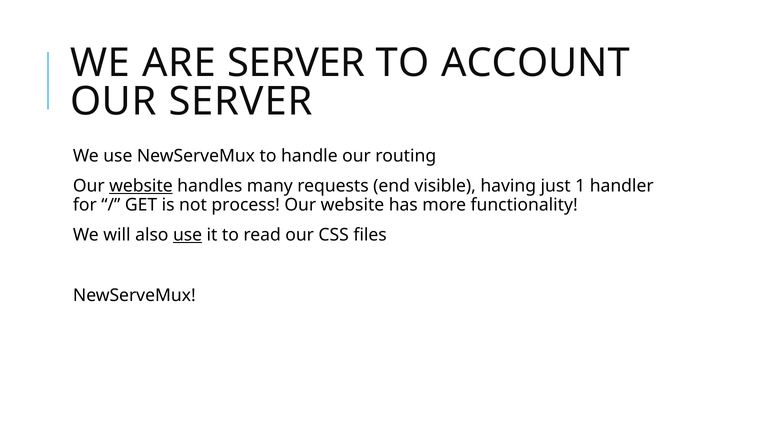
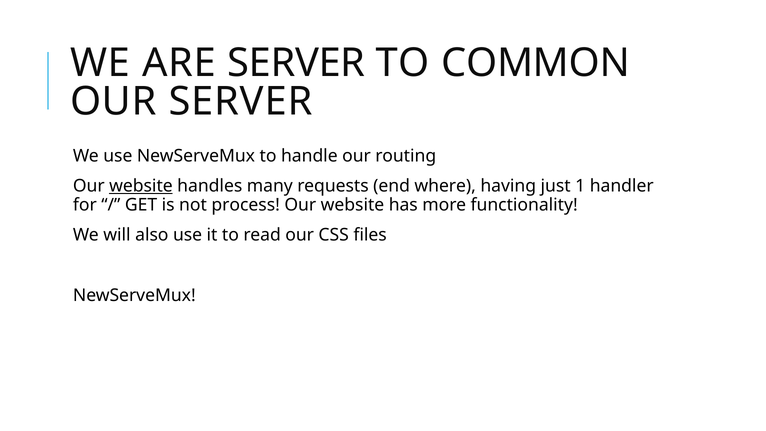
ACCOUNT: ACCOUNT -> COMMON
visible: visible -> where
use at (188, 235) underline: present -> none
